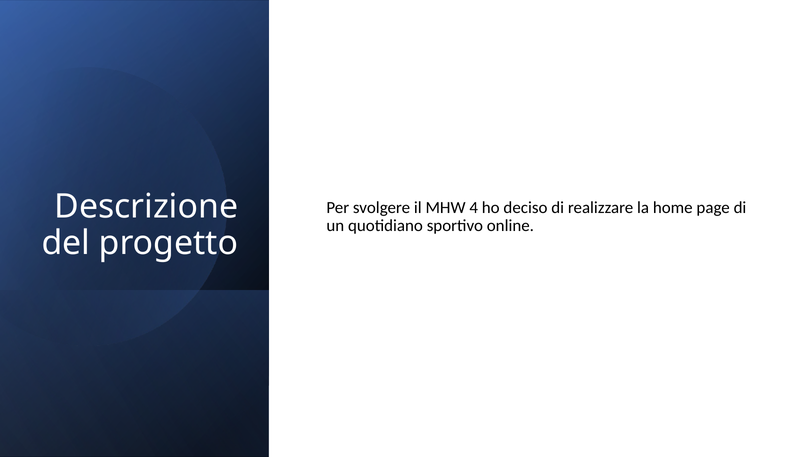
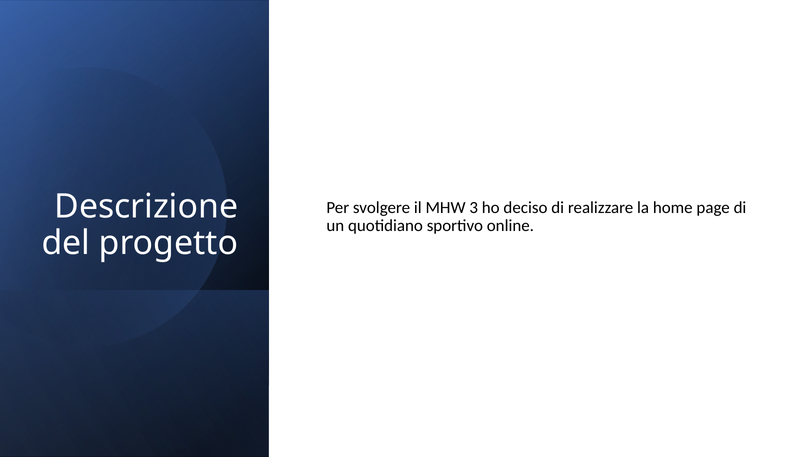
4: 4 -> 3
